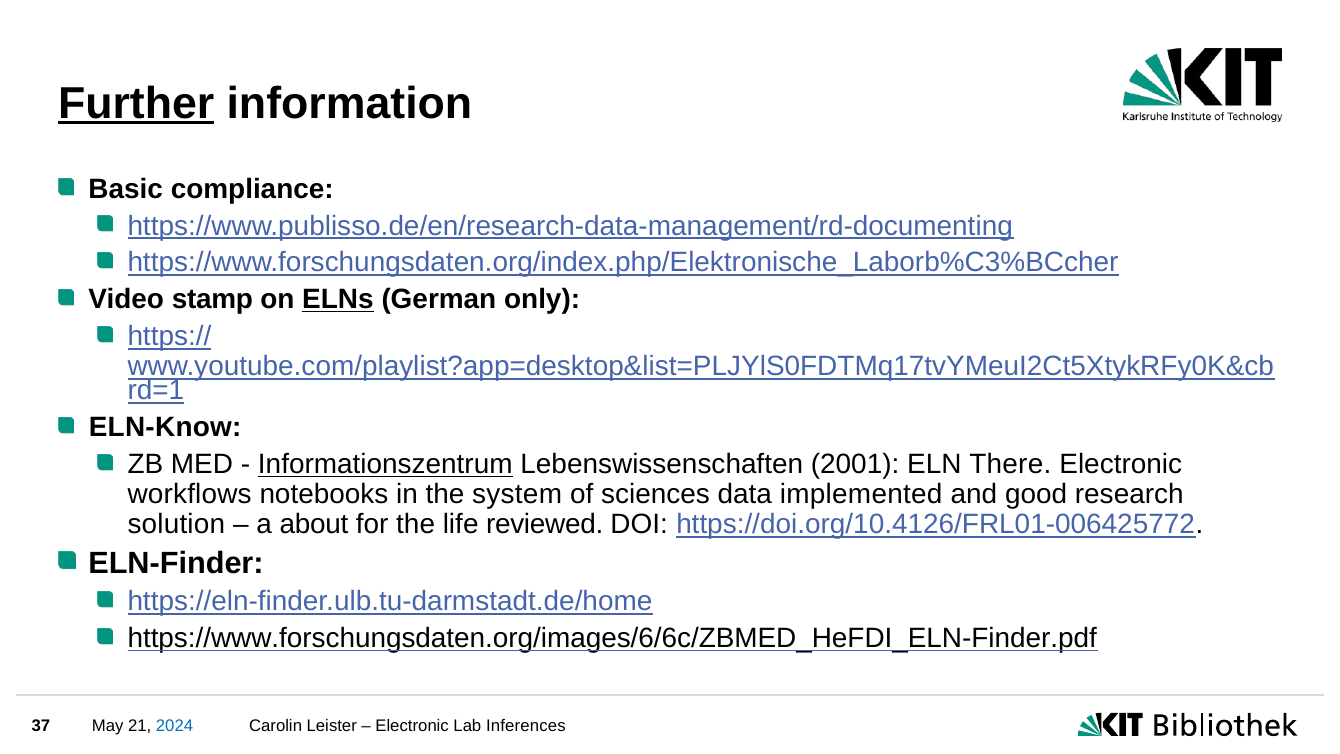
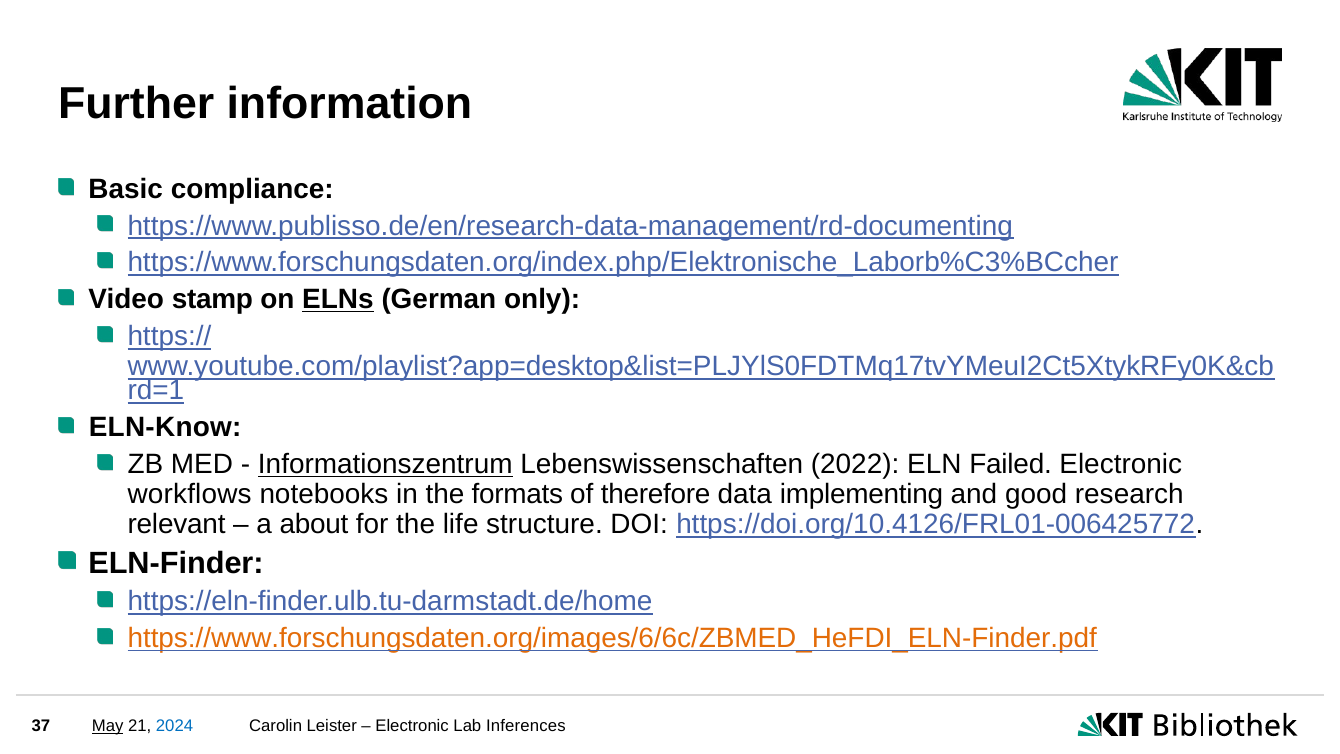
Further underline: present -> none
2001: 2001 -> 2022
There: There -> Failed
system: system -> formats
sciences: sciences -> therefore
implemented: implemented -> implementing
solution: solution -> relevant
reviewed: reviewed -> structure
https://www.forschungsdaten.org/images/6/6c/ZBMED_HeFDI_ELN-Finder.pdf colour: black -> orange
May underline: none -> present
